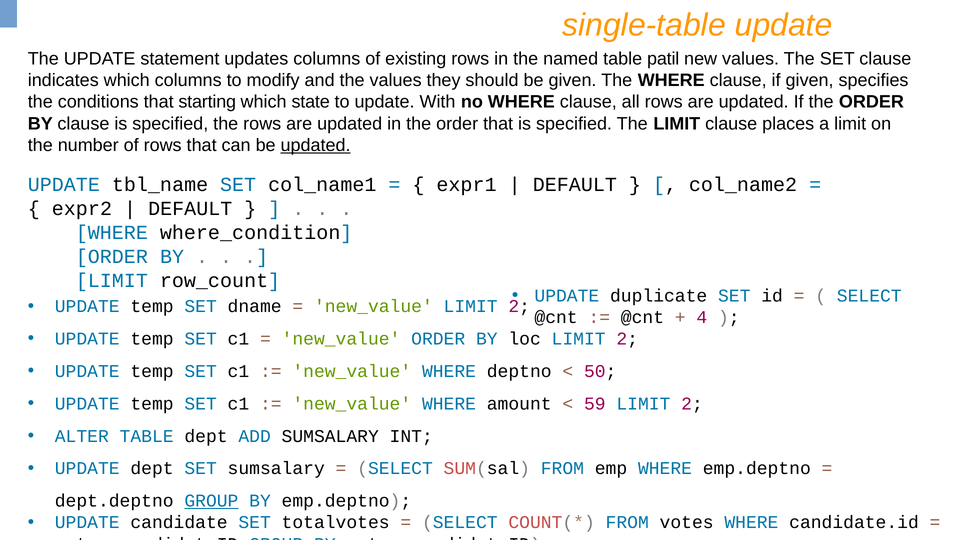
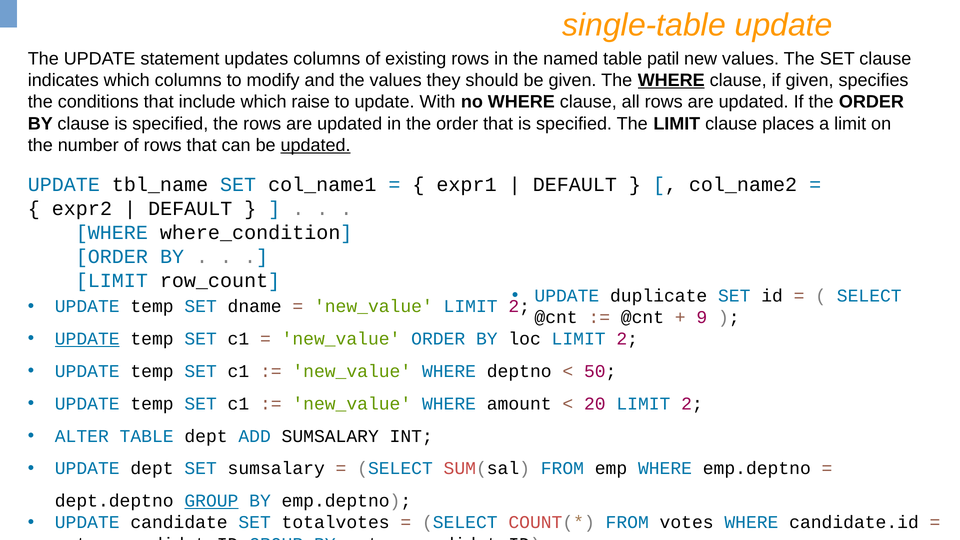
WHERE at (671, 80) underline: none -> present
starting: starting -> include
state: state -> raise
4: 4 -> 9
UPDATE at (87, 339) underline: none -> present
59: 59 -> 20
